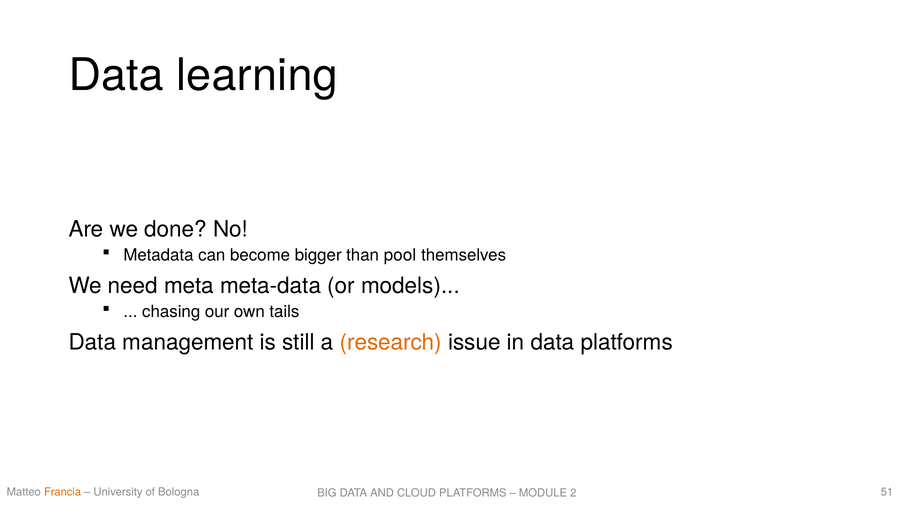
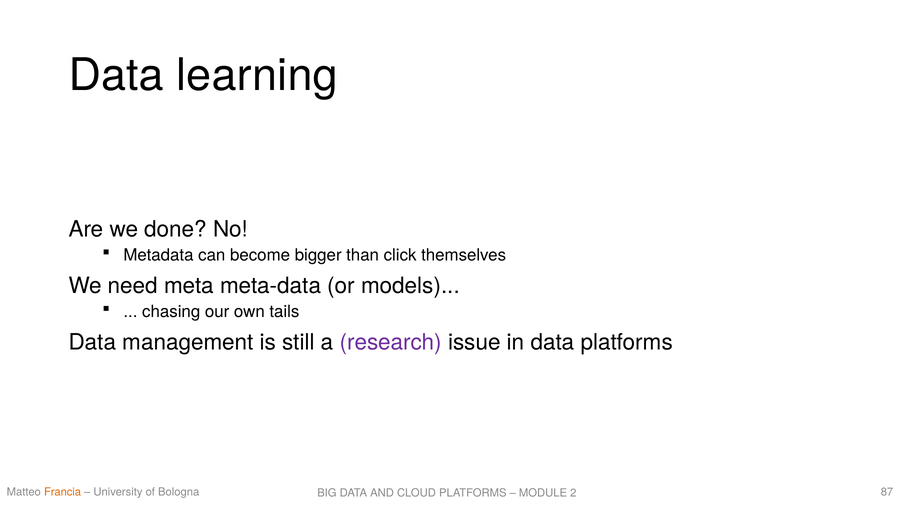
pool: pool -> click
research colour: orange -> purple
51: 51 -> 87
